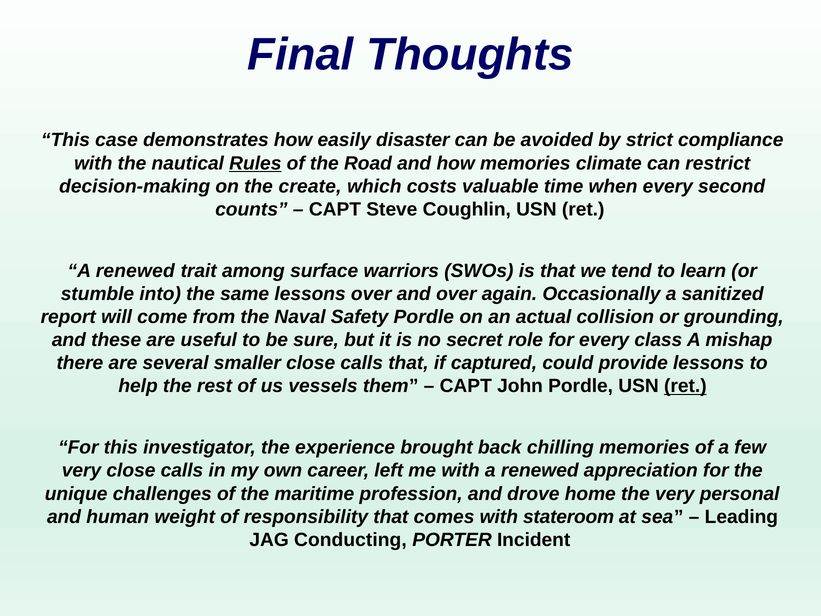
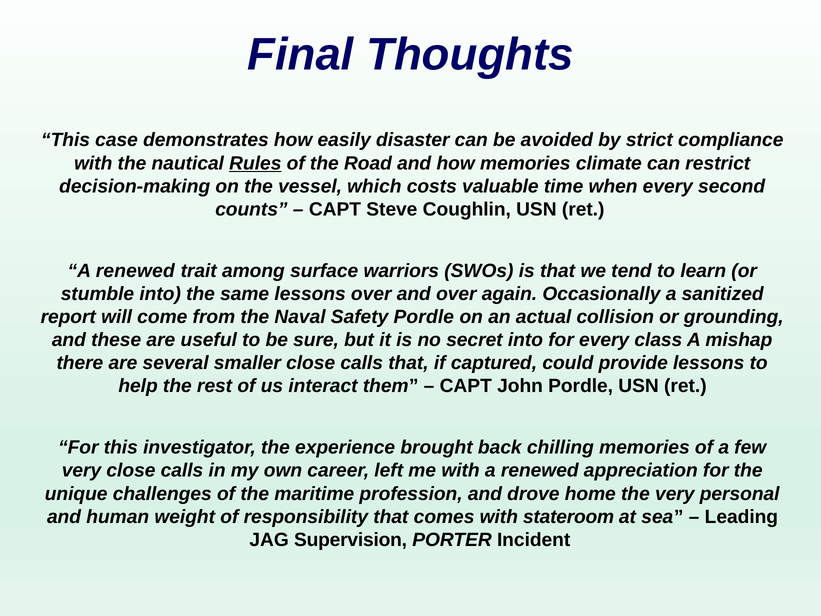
create: create -> vessel
secret role: role -> into
vessels: vessels -> interact
ret at (685, 386) underline: present -> none
Conducting: Conducting -> Supervision
